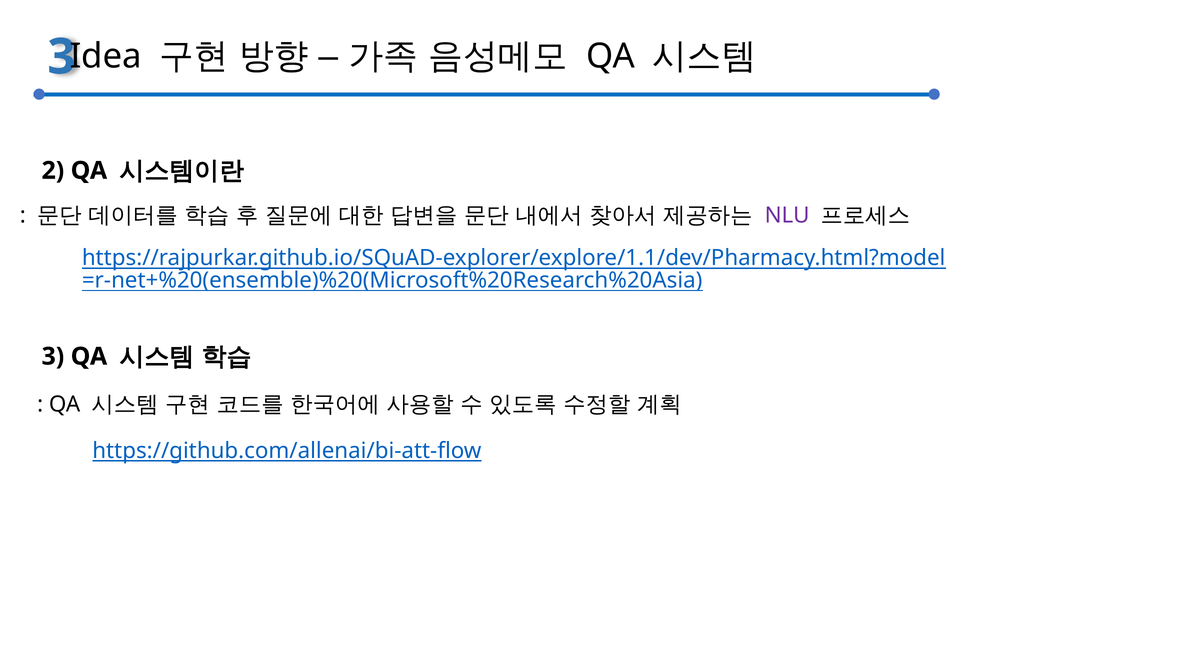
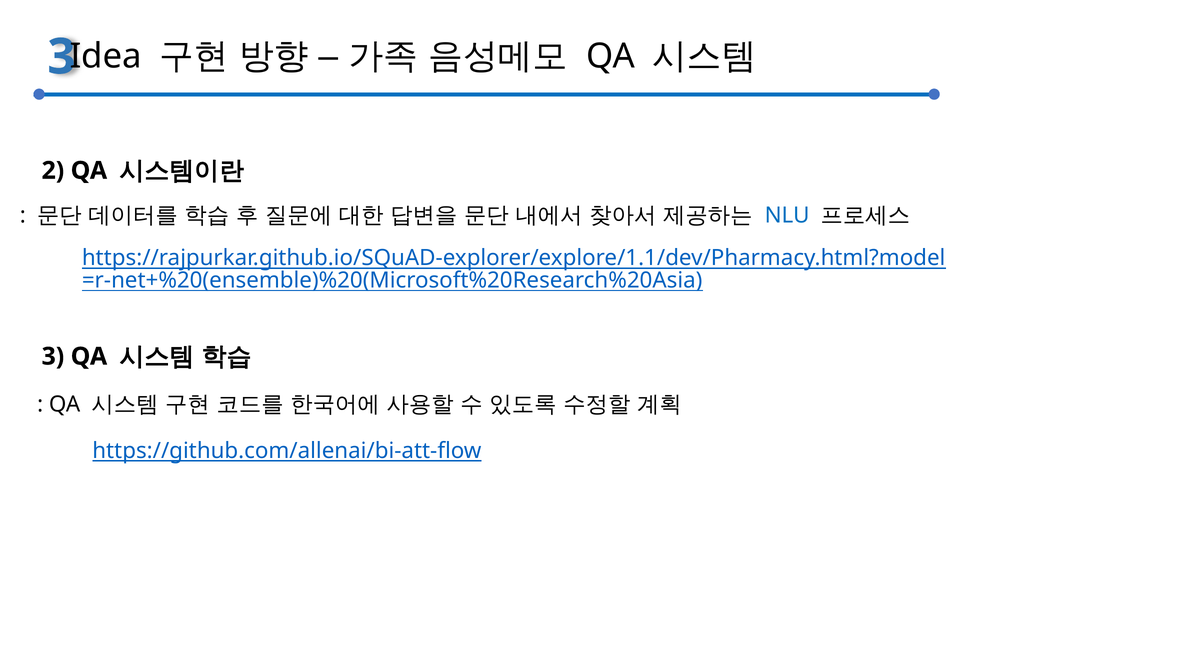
NLU colour: purple -> blue
